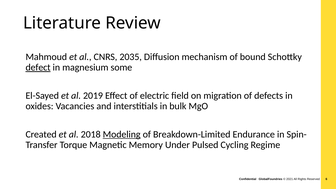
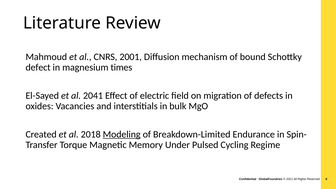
2035: 2035 -> 2001
defect underline: present -> none
some: some -> times
2019: 2019 -> 2041
